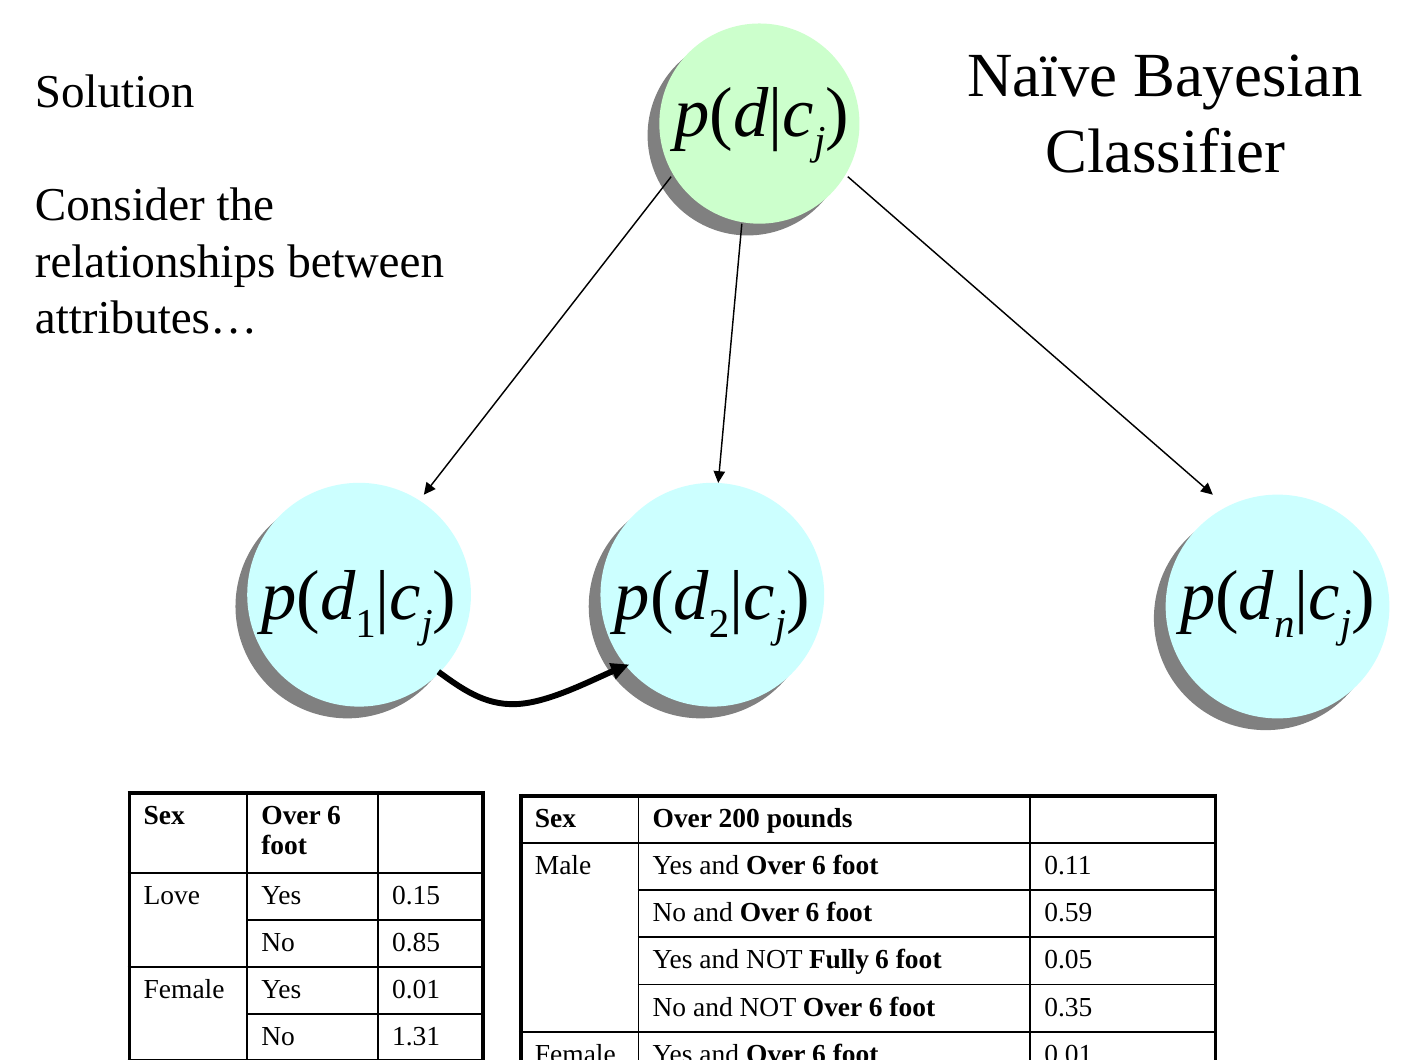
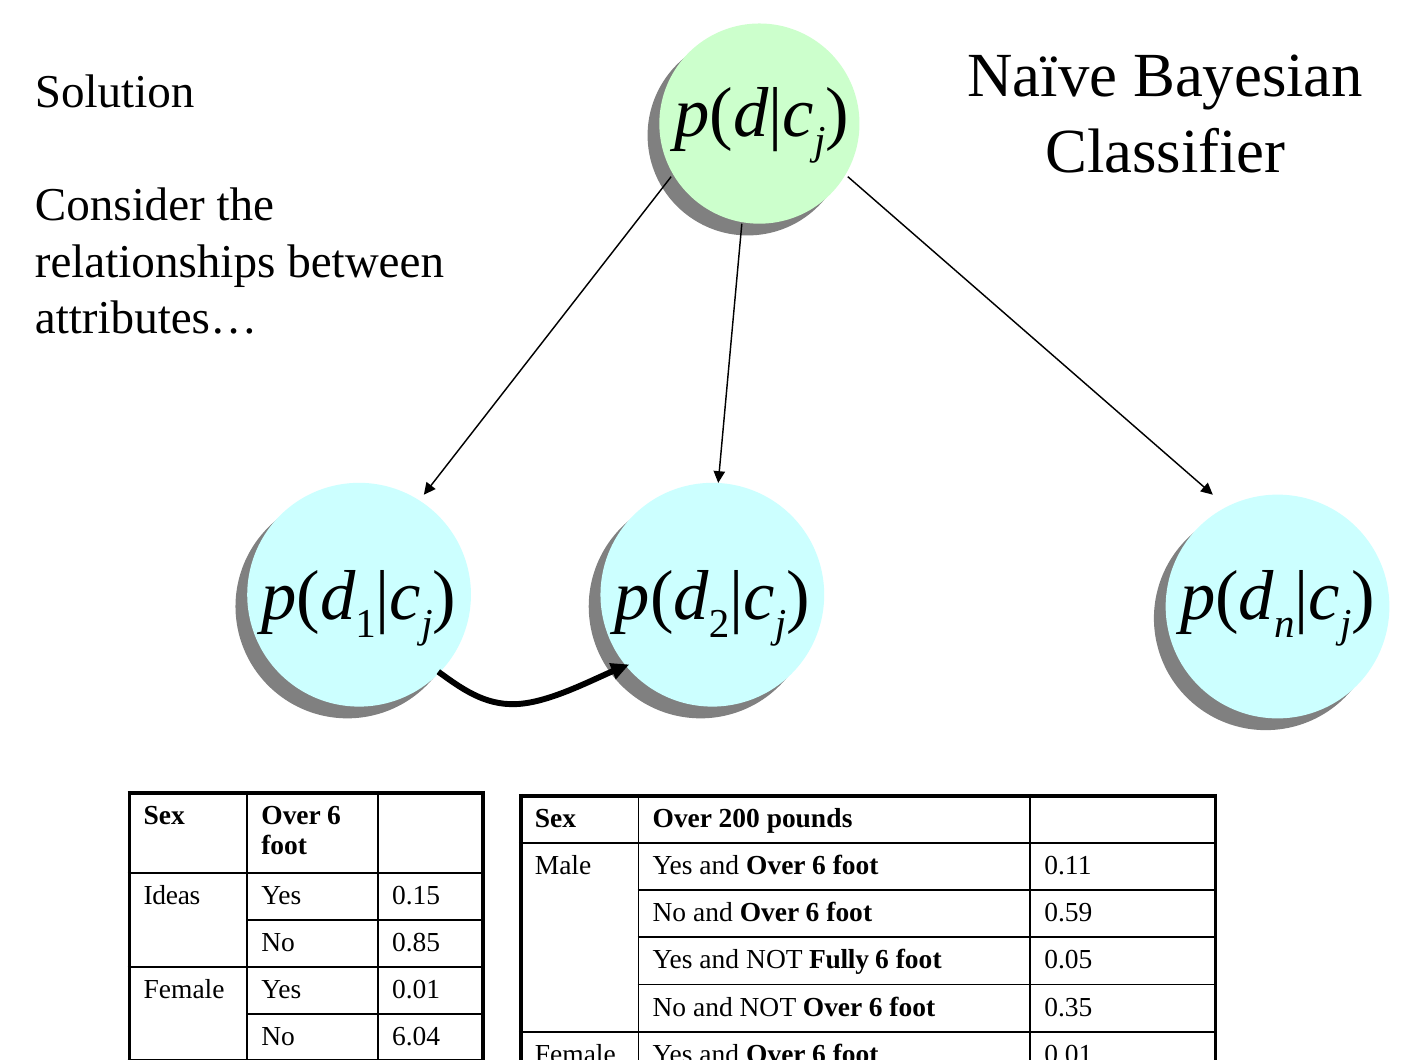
Love: Love -> Ideas
1.31: 1.31 -> 6.04
